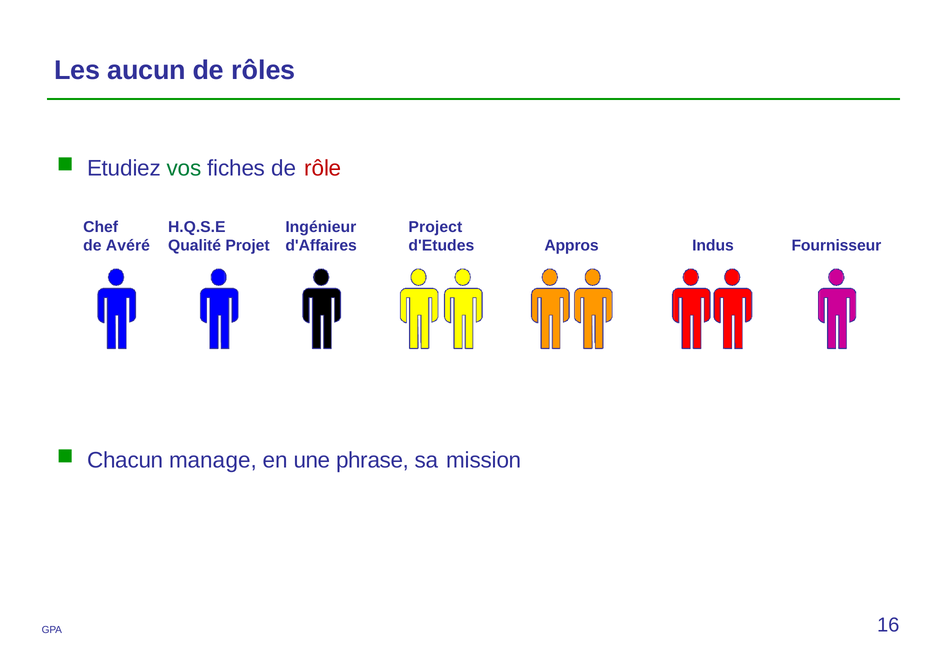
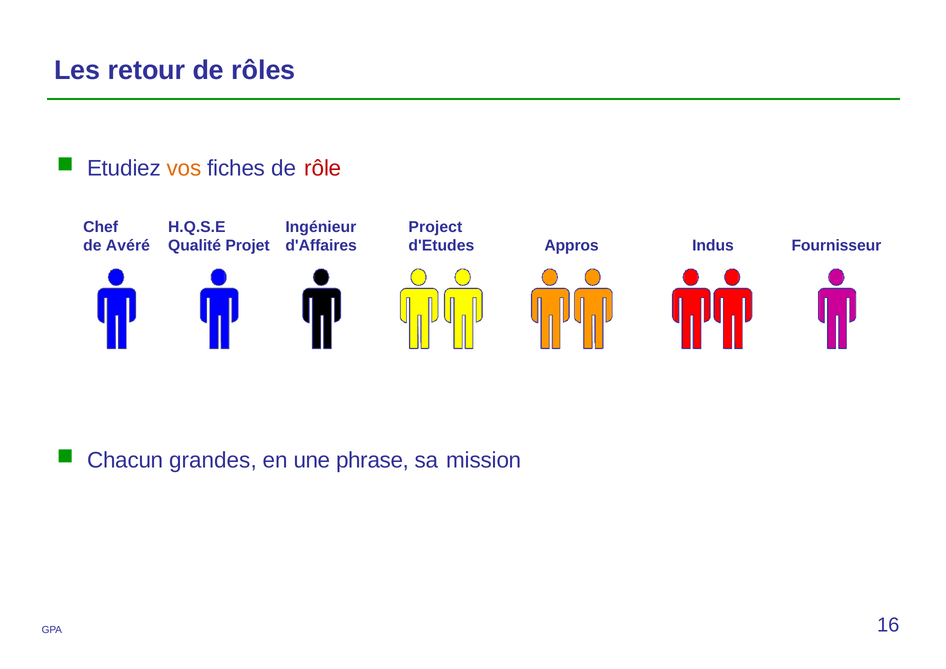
aucun: aucun -> retour
vos colour: green -> orange
manage: manage -> grandes
